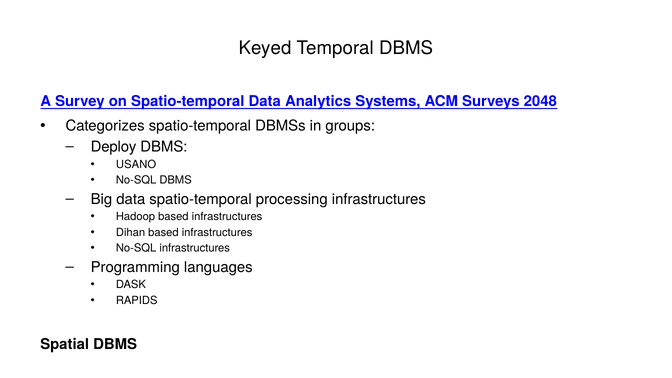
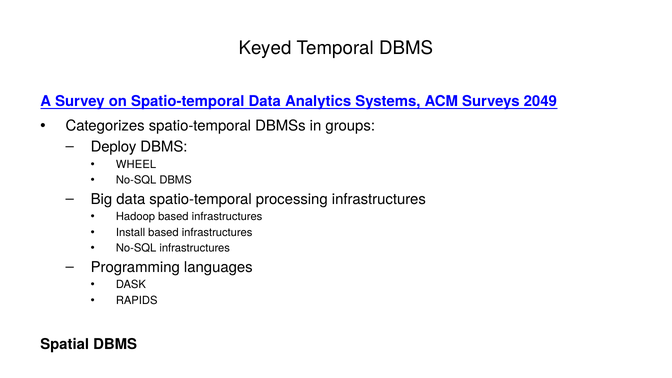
2048: 2048 -> 2049
USANO: USANO -> WHEEL
Dihan: Dihan -> Install
